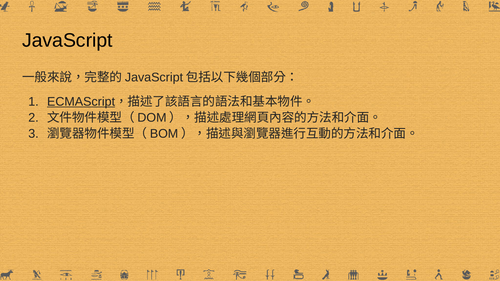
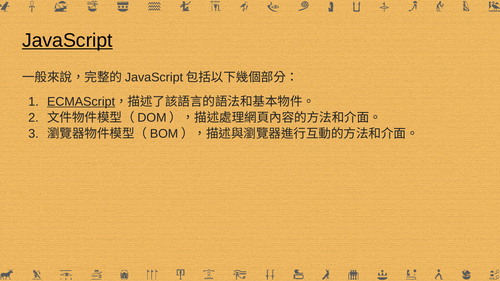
JavaScript underline: none -> present
